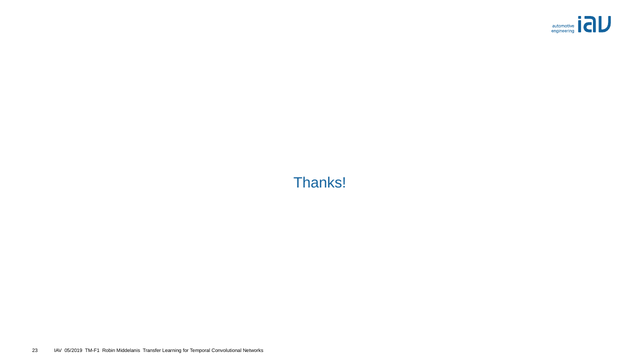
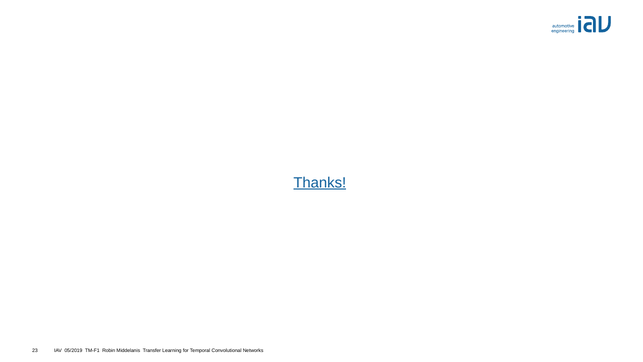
Thanks underline: none -> present
